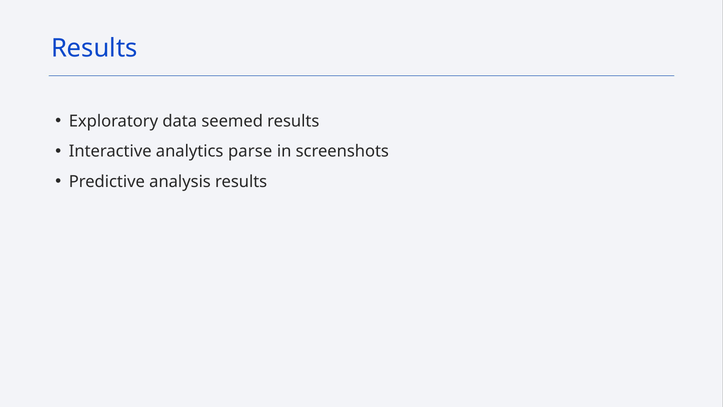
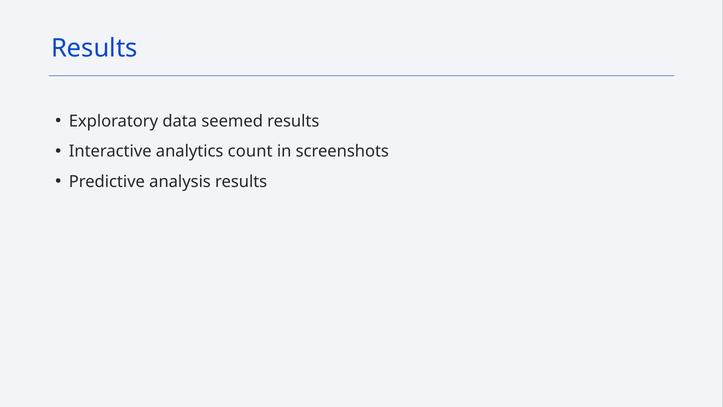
parse: parse -> count
